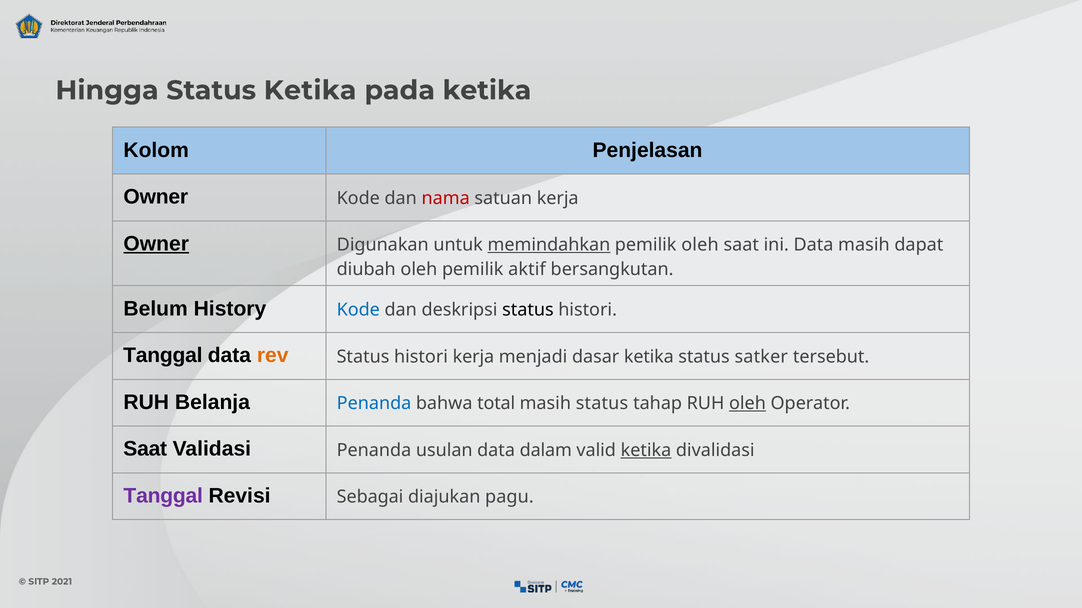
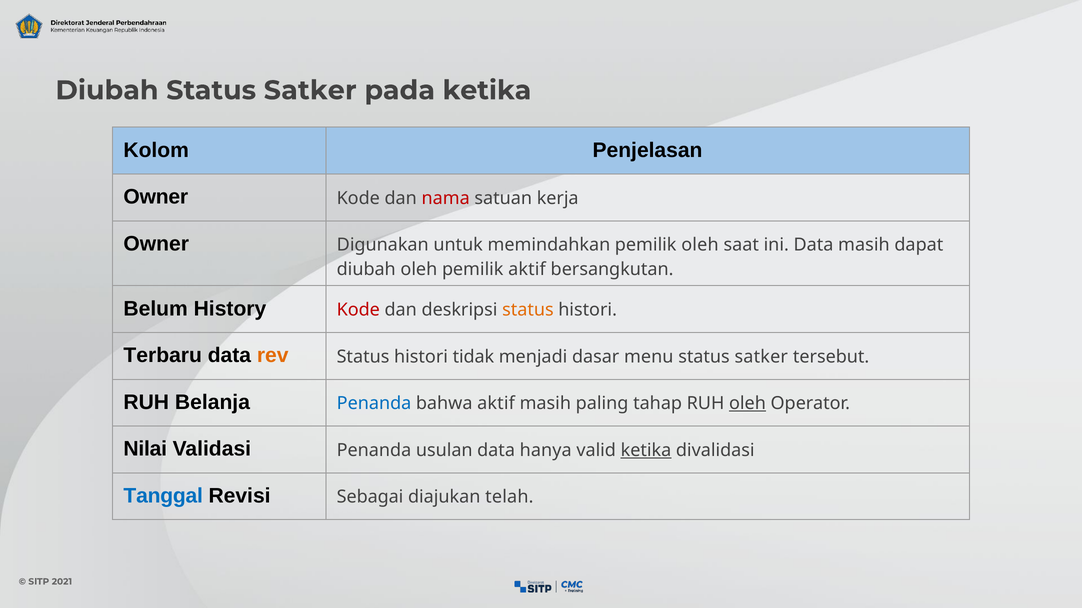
Hingga at (107, 90): Hingga -> Diubah
Ketika at (310, 90): Ketika -> Satker
Owner at (156, 244) underline: present -> none
memindahkan underline: present -> none
Kode at (358, 310) colour: blue -> red
status at (528, 310) colour: black -> orange
Tanggal at (163, 356): Tanggal -> Terbaru
histori kerja: kerja -> tidak
dasar ketika: ketika -> menu
bahwa total: total -> aktif
masih status: status -> paling
Saat at (145, 449): Saat -> Nilai
dalam: dalam -> hanya
Tanggal at (163, 496) colour: purple -> blue
pagu: pagu -> telah
